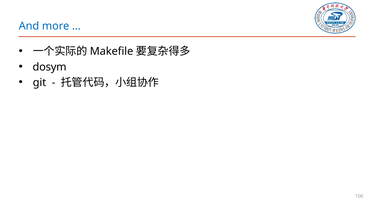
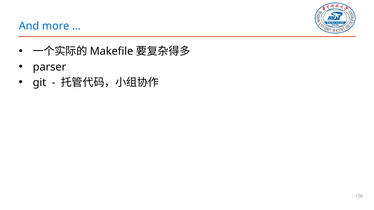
dosym: dosym -> parser
